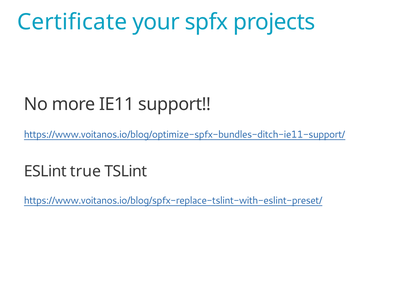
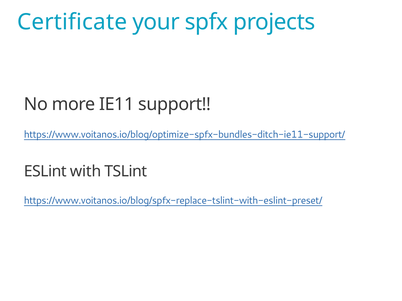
true: true -> with
